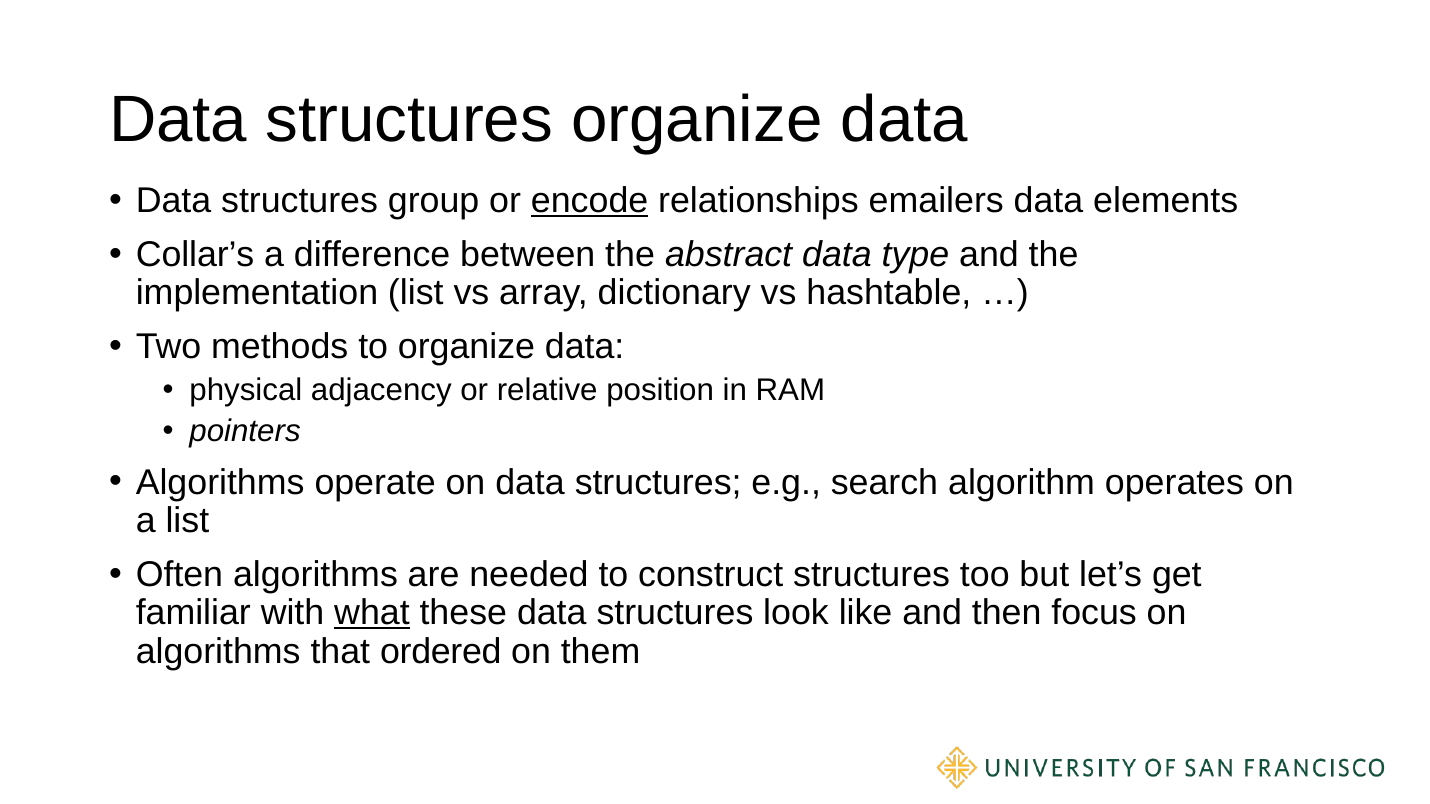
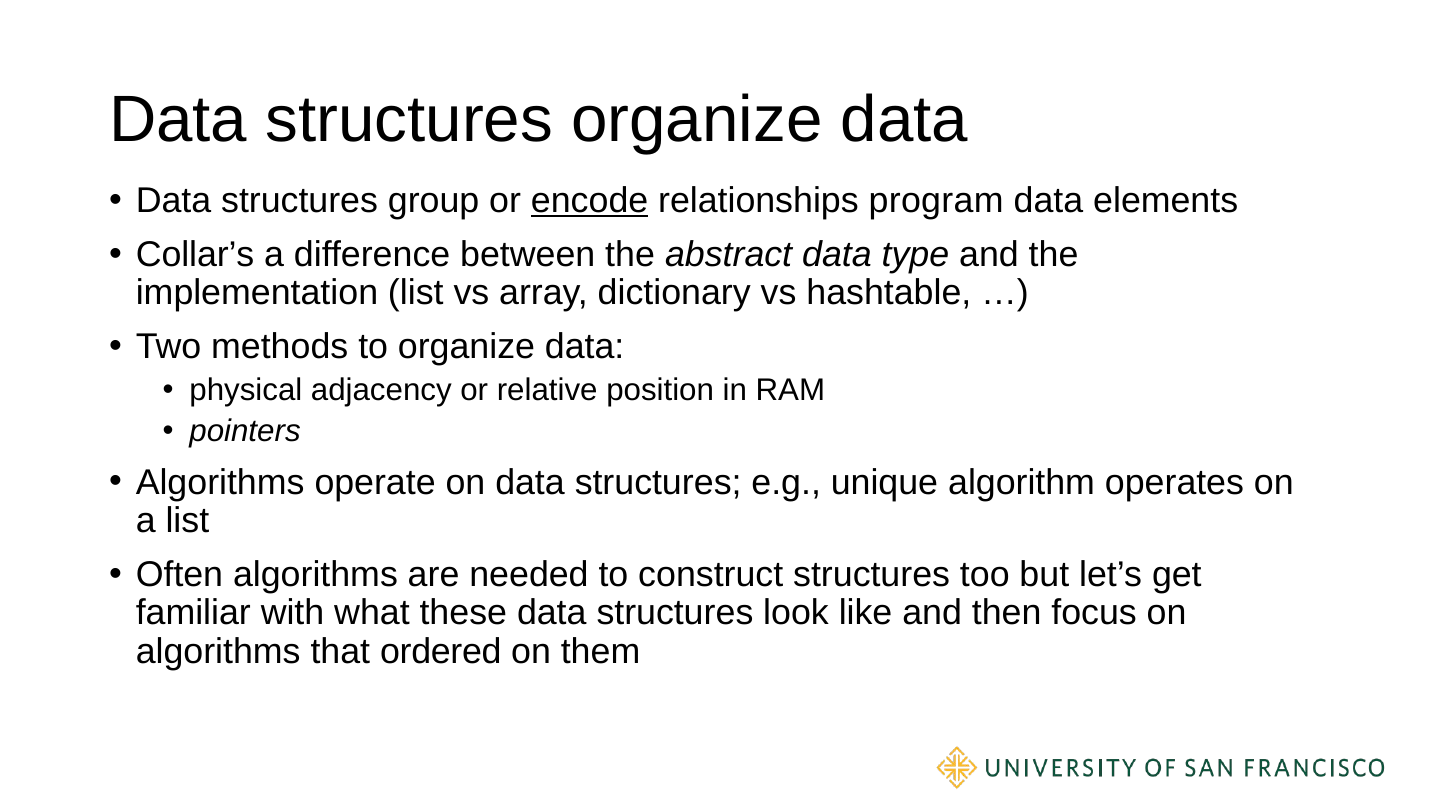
emailers: emailers -> program
search: search -> unique
what underline: present -> none
